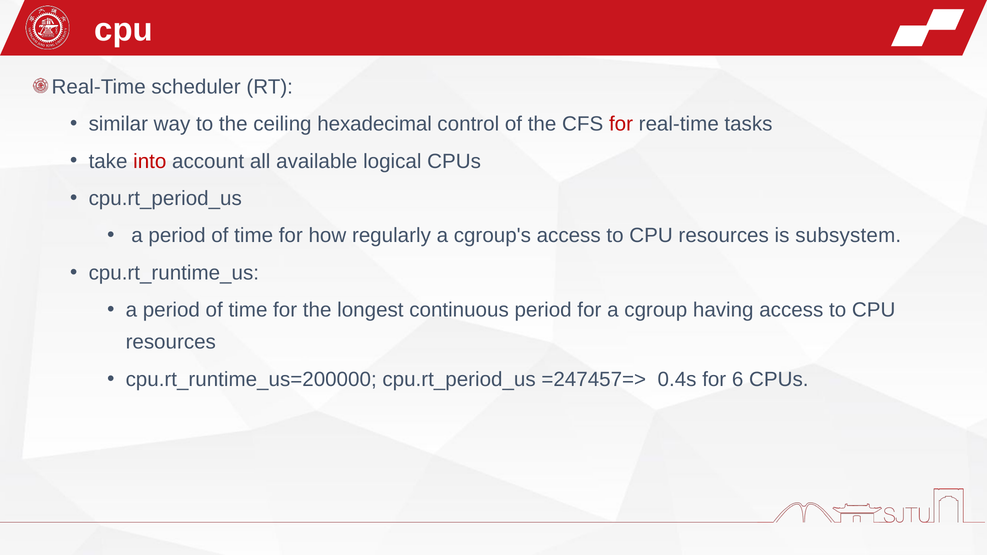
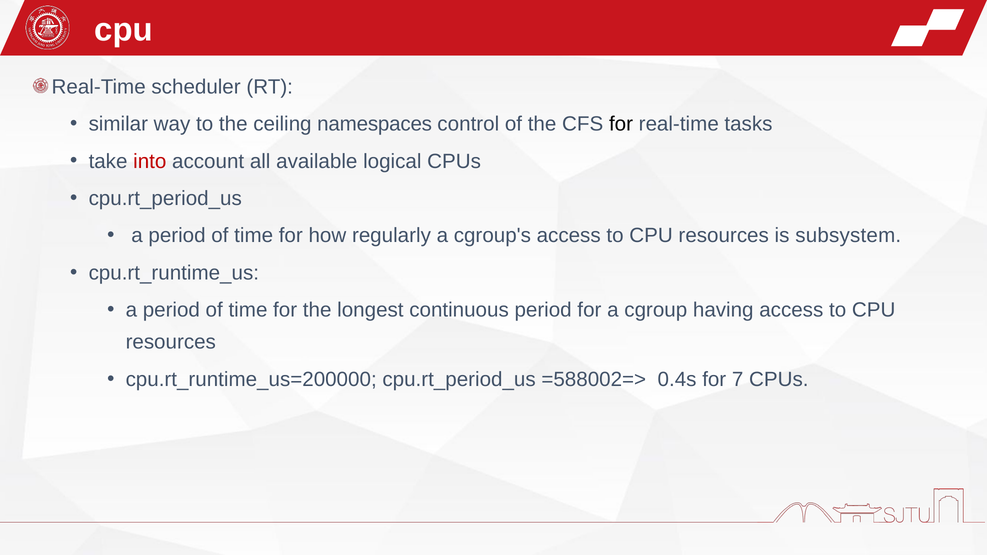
hexadecimal: hexadecimal -> namespaces
for at (621, 124) colour: red -> black
=247457=>: =247457=> -> =588002=>
6: 6 -> 7
